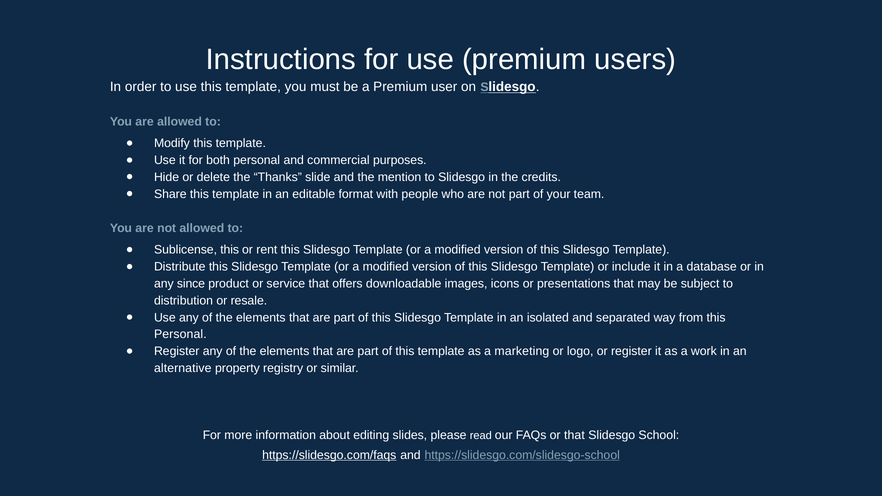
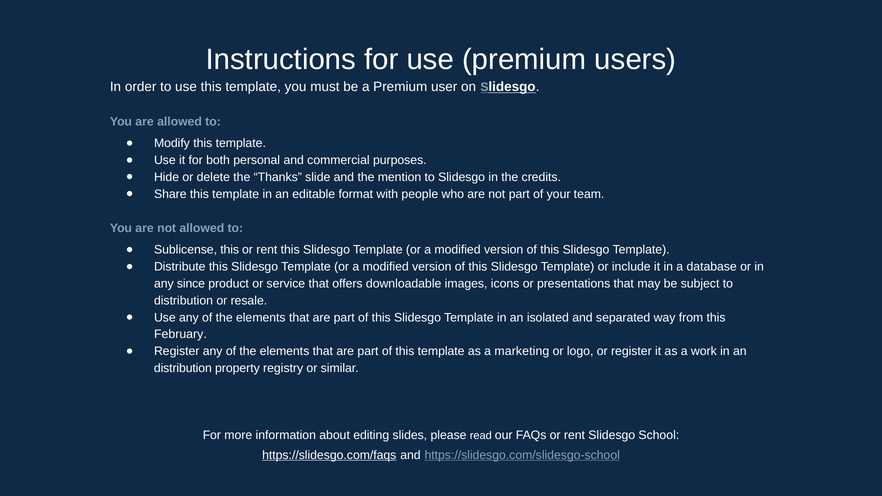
Personal at (180, 334): Personal -> February
alternative at (183, 368): alternative -> distribution
FAQs or that: that -> rent
